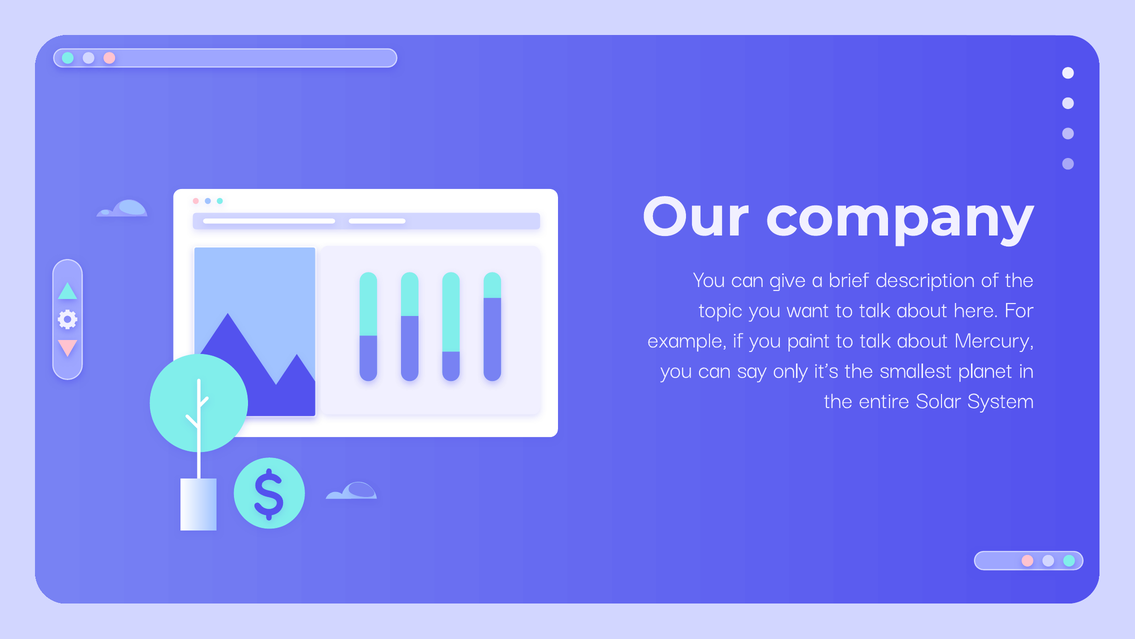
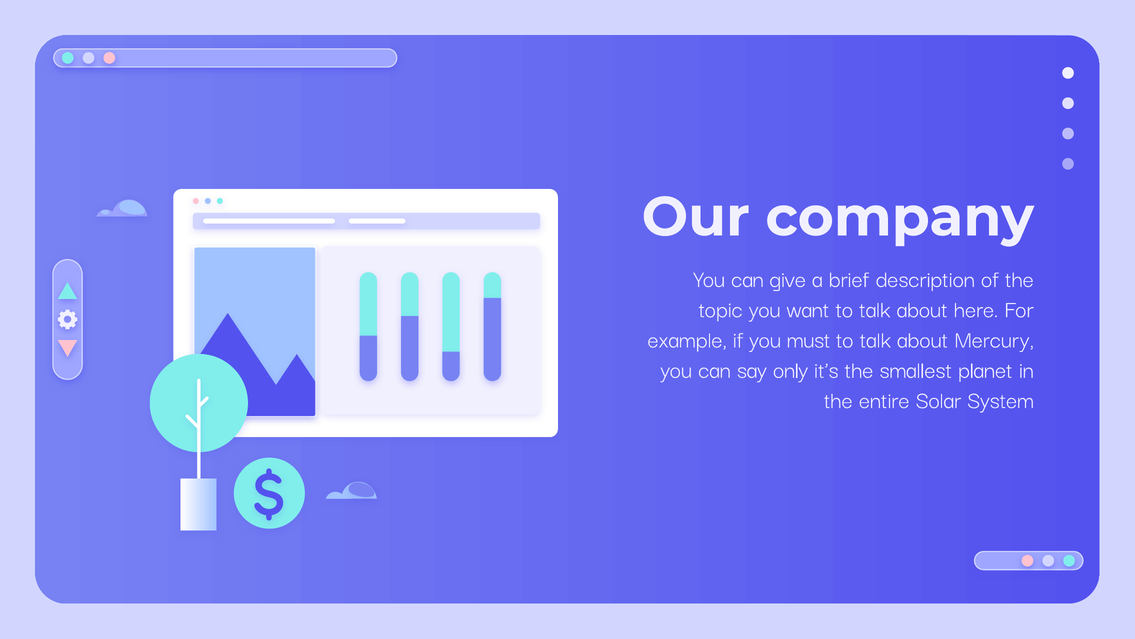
paint: paint -> must
